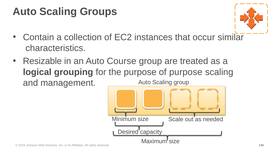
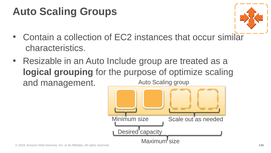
Course: Course -> Include
of purpose: purpose -> optimize
